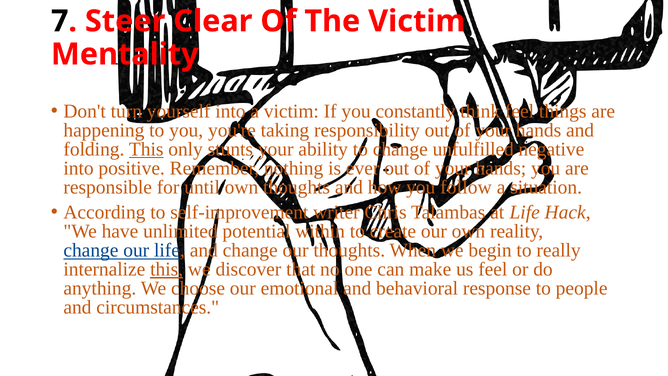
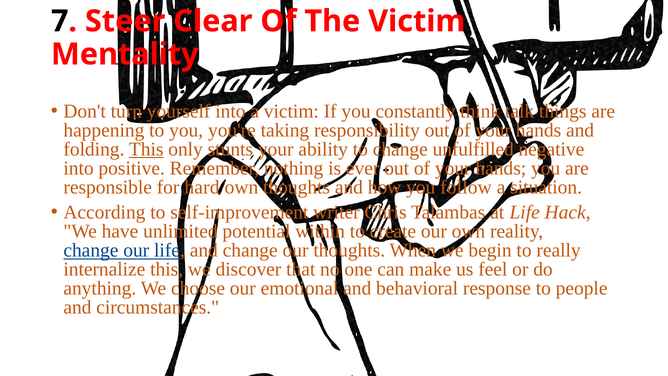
think feel: feel -> talk
until: until -> hard
this at (167, 269) underline: present -> none
